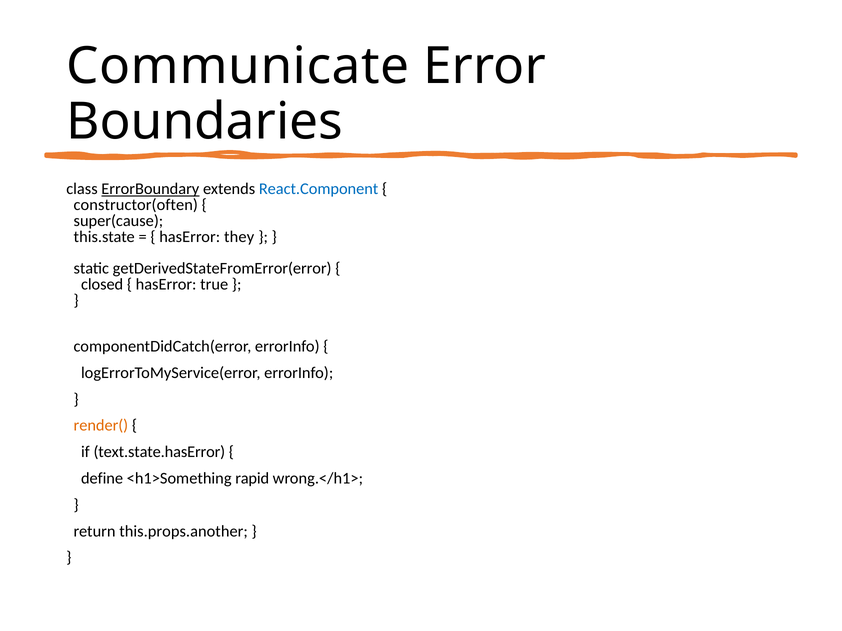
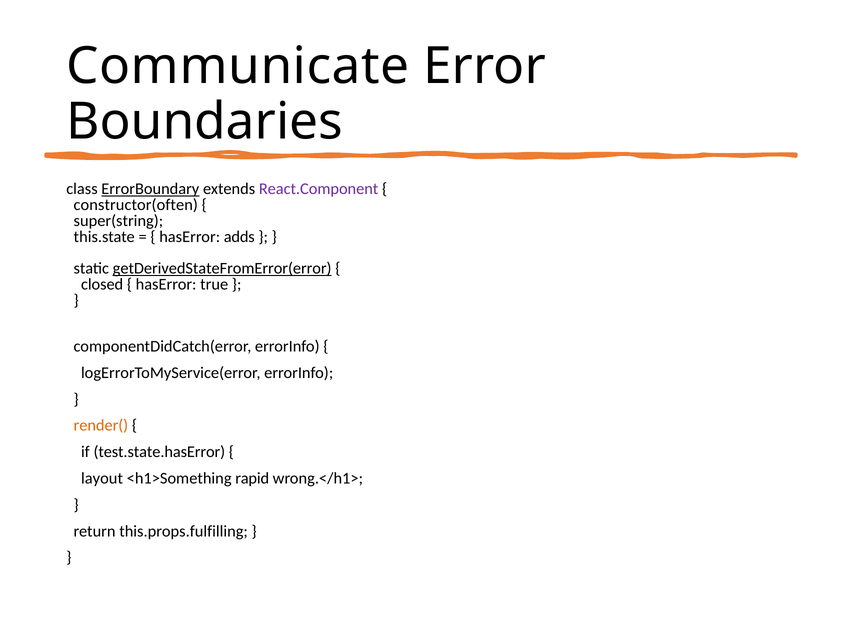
React.Component colour: blue -> purple
super(cause: super(cause -> super(string
they: they -> adds
getDerivedStateFromError(error underline: none -> present
text.state.hasError: text.state.hasError -> test.state.hasError
define: define -> layout
this.props.another: this.props.another -> this.props.fulfilling
